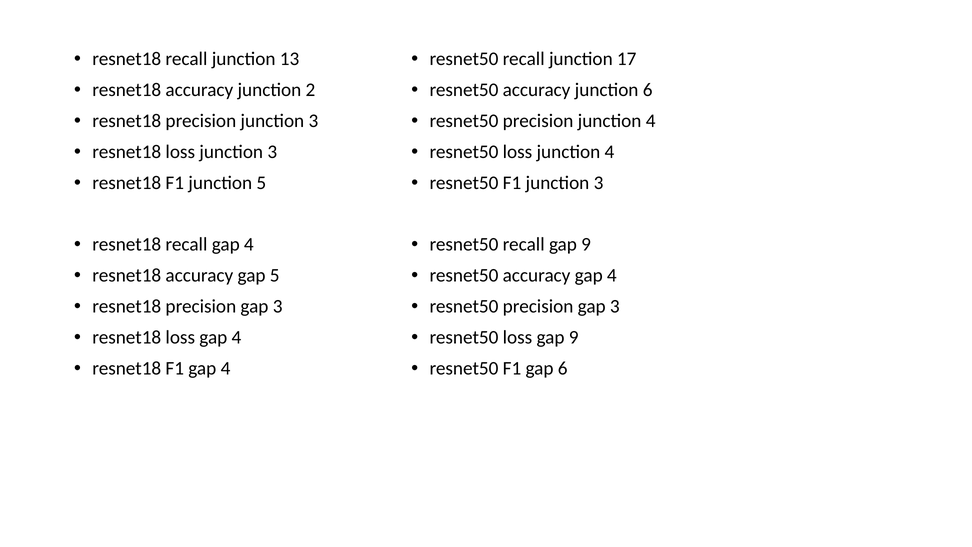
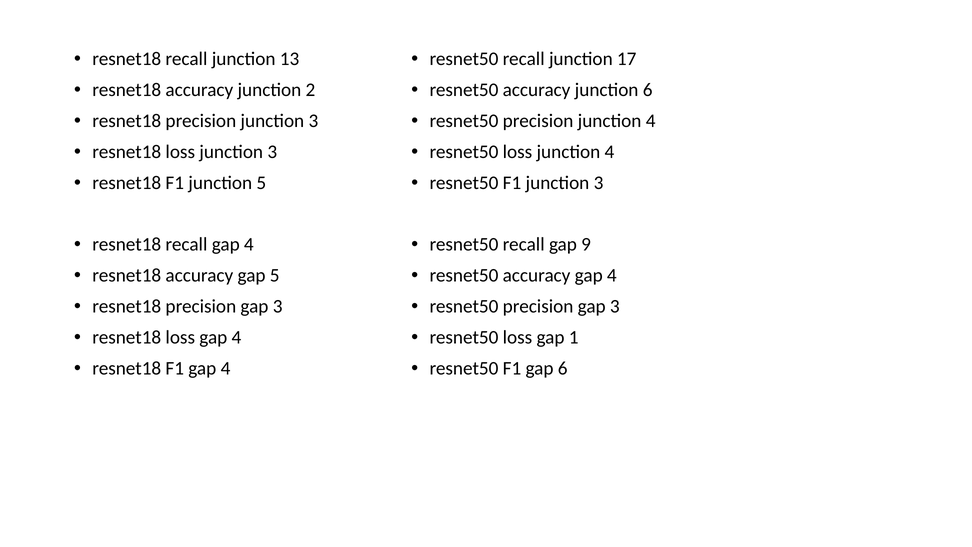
loss gap 9: 9 -> 1
